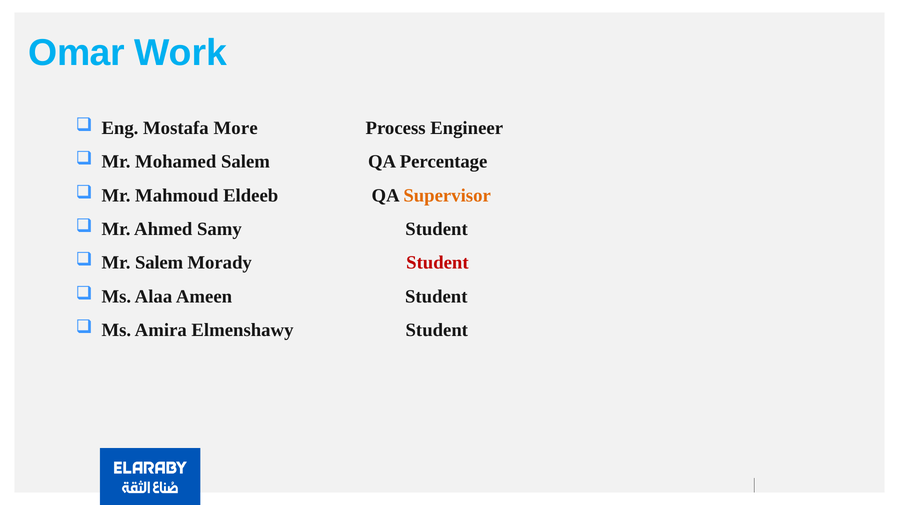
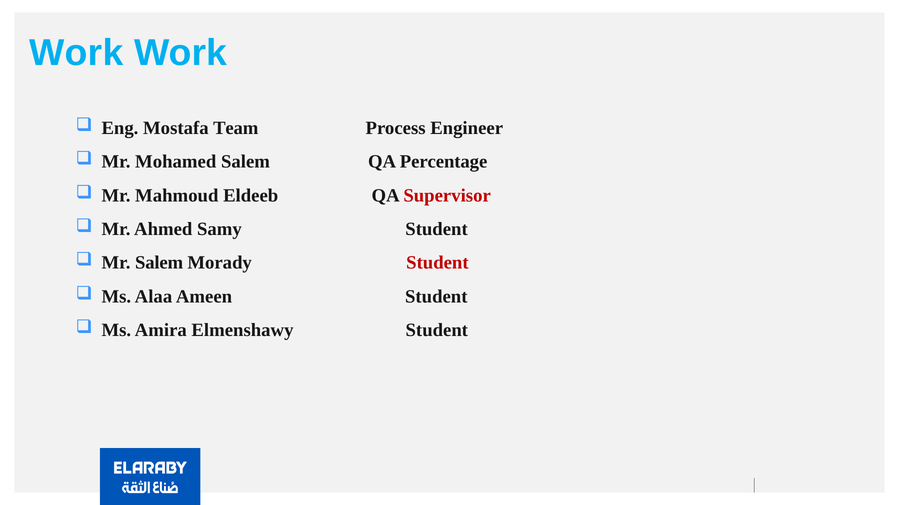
Omar at (77, 53): Omar -> Work
More: More -> Team
Supervisor colour: orange -> red
